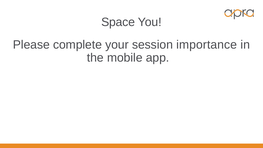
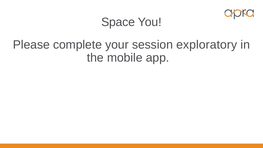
importance: importance -> exploratory
